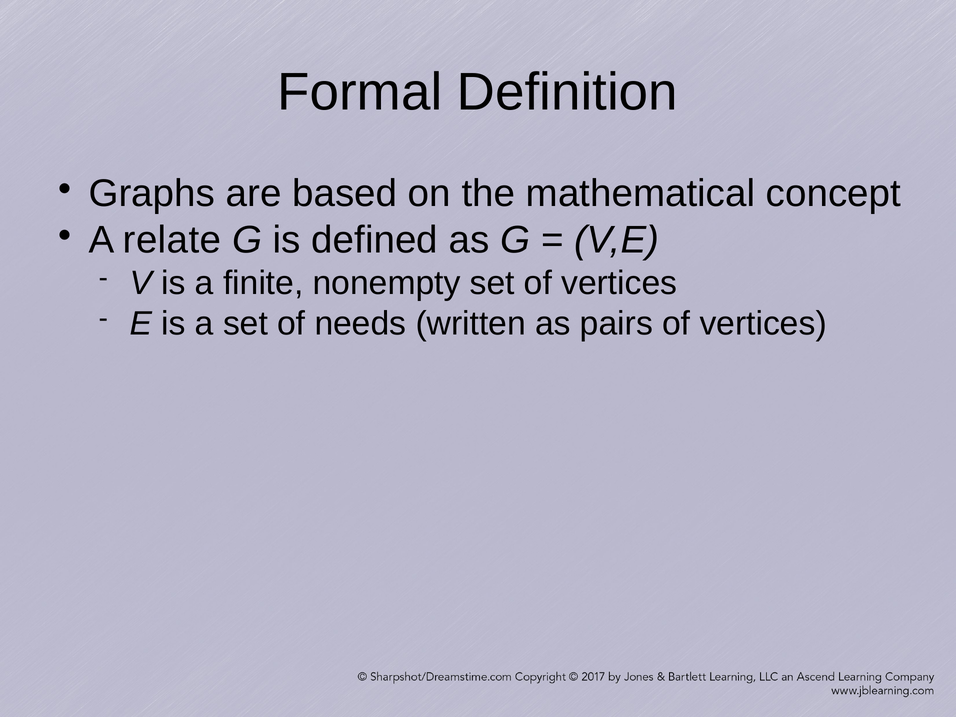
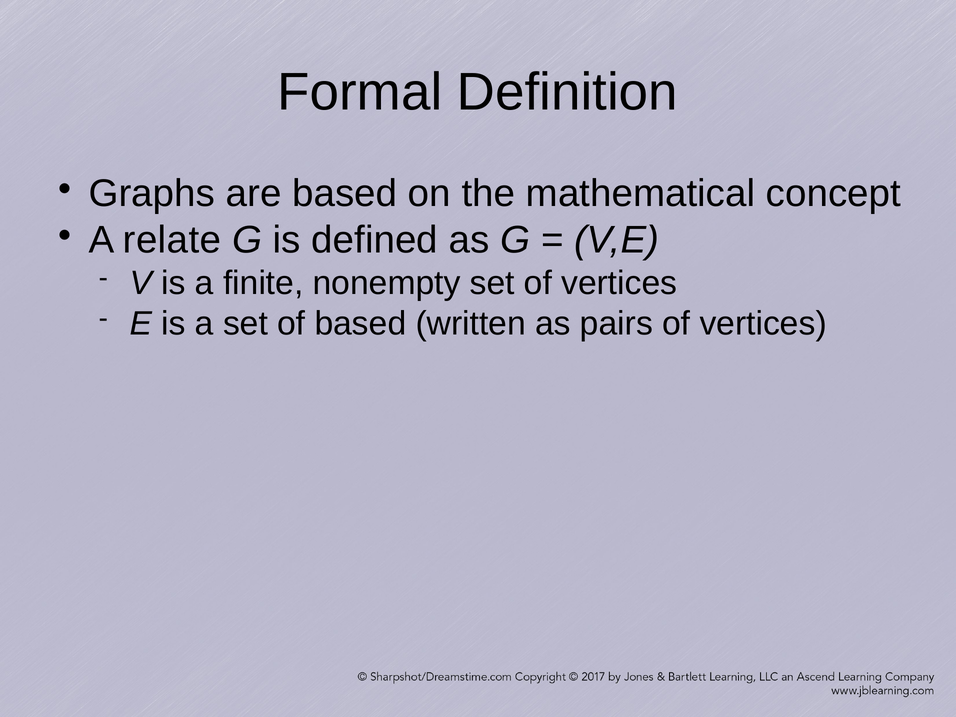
of needs: needs -> based
